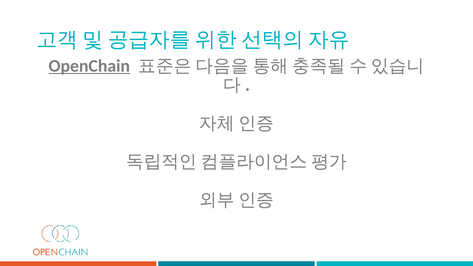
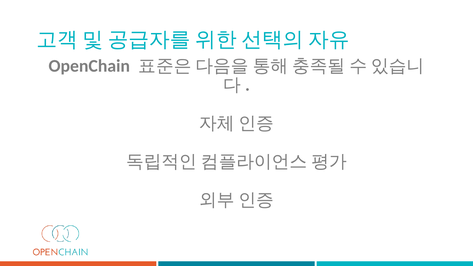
OpenChain underline: present -> none
